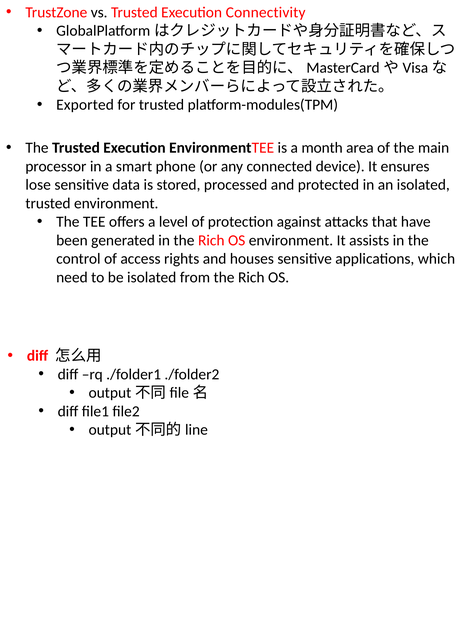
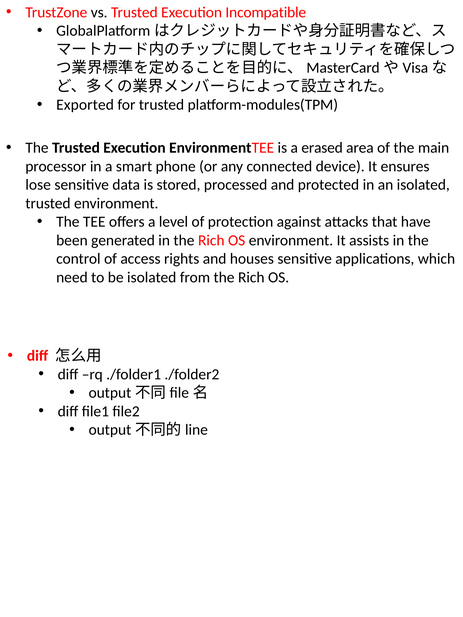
Connectivity: Connectivity -> Incompatible
month: month -> erased
